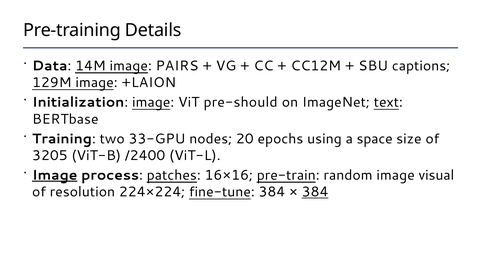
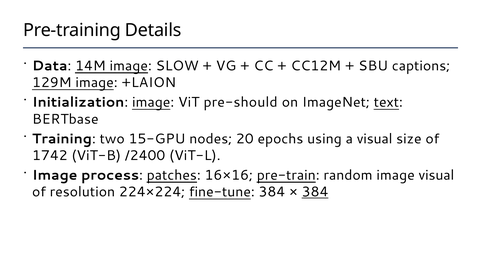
PAIRS: PAIRS -> SLOW
33-GPU: 33-GPU -> 15-GPU
a space: space -> visual
3205: 3205 -> 1742
Image at (55, 176) underline: present -> none
